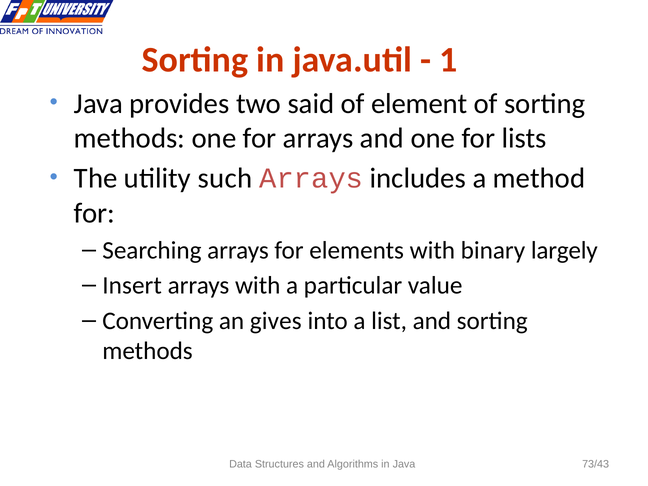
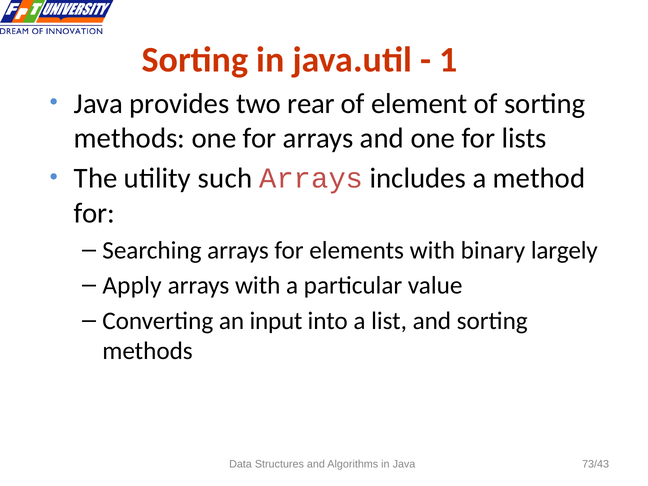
said: said -> rear
Insert: Insert -> Apply
gives: gives -> input
